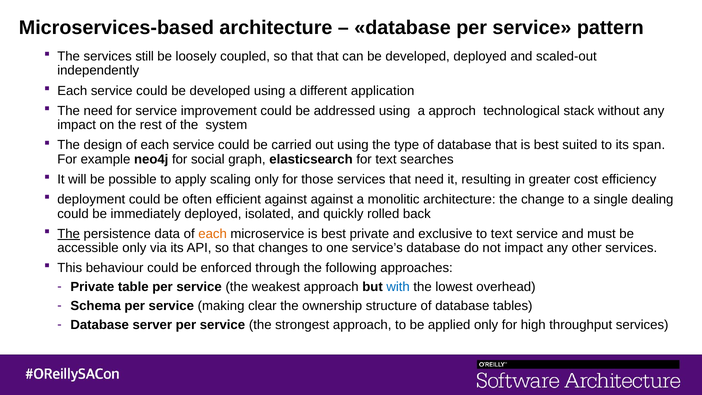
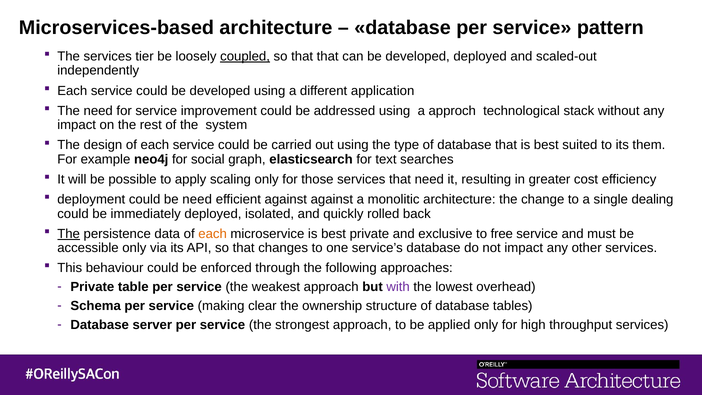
still: still -> tier
coupled underline: none -> present
span: span -> them
be often: often -> need
to text: text -> free
with colour: blue -> purple
